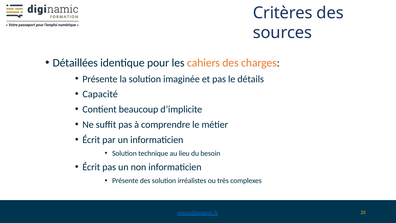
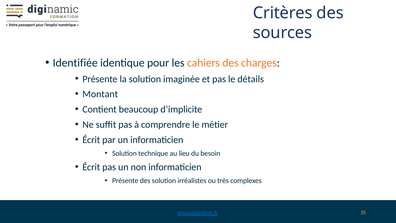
Détaillées: Détaillées -> Identifiée
Capacité: Capacité -> Montant
